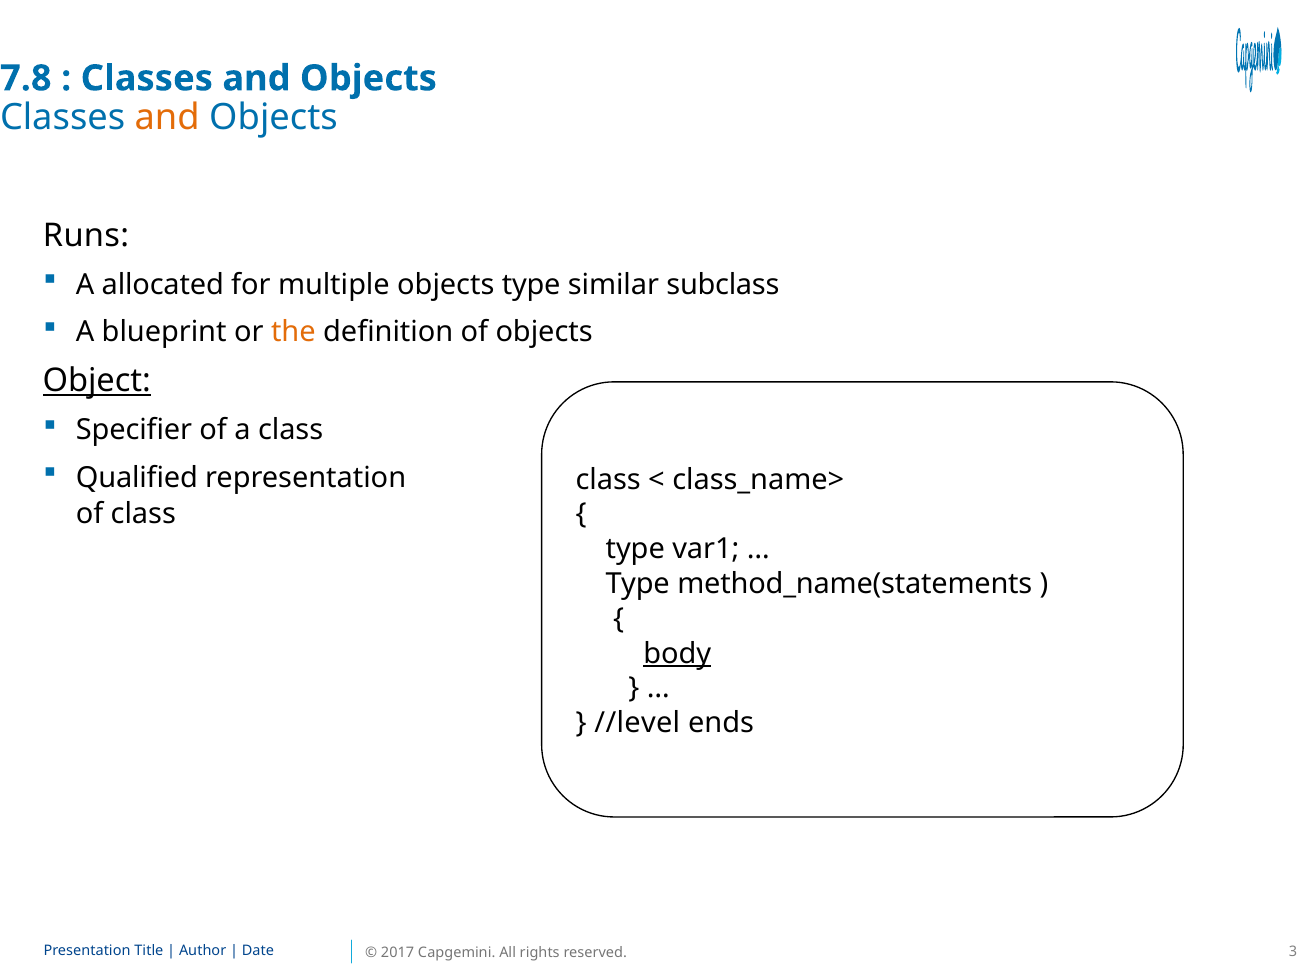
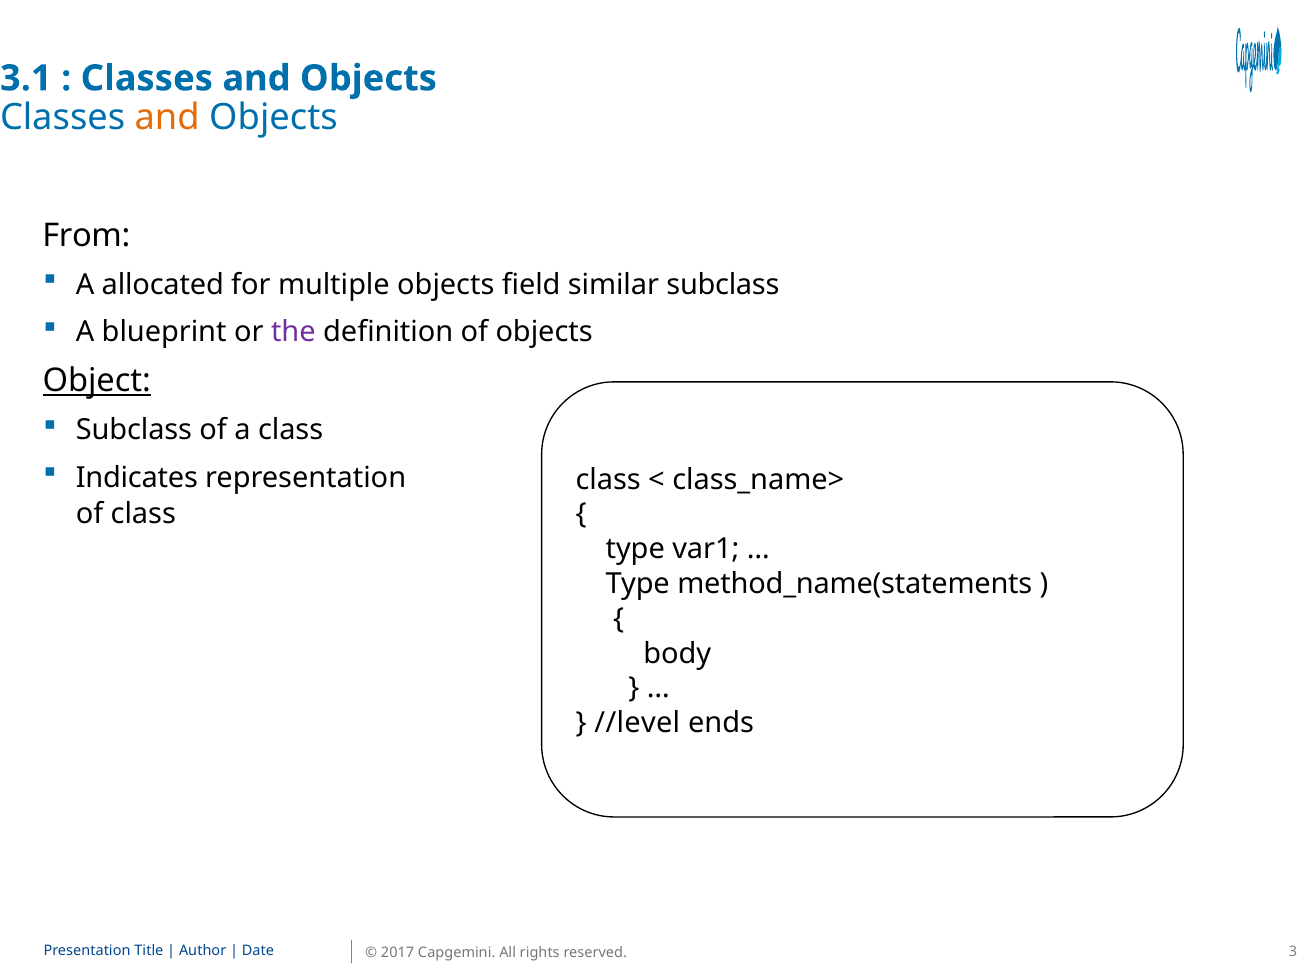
7.8: 7.8 -> 3.1
Runs: Runs -> From
objects type: type -> field
the colour: orange -> purple
Specifier at (134, 430): Specifier -> Subclass
Qualified: Qualified -> Indicates
body underline: present -> none
